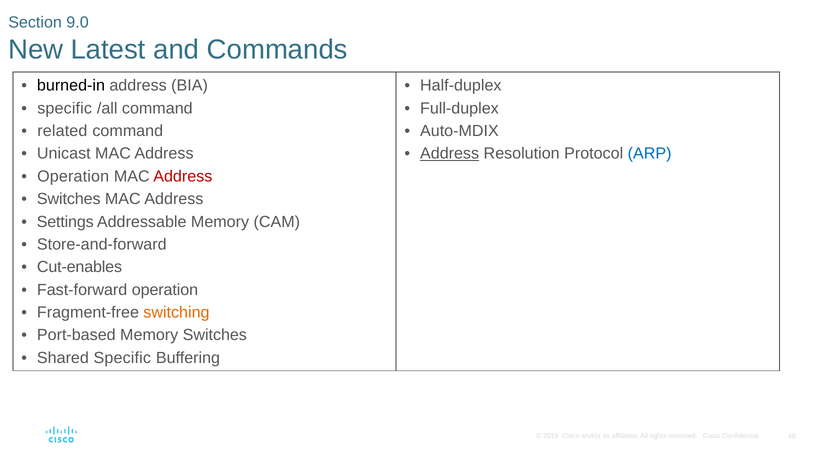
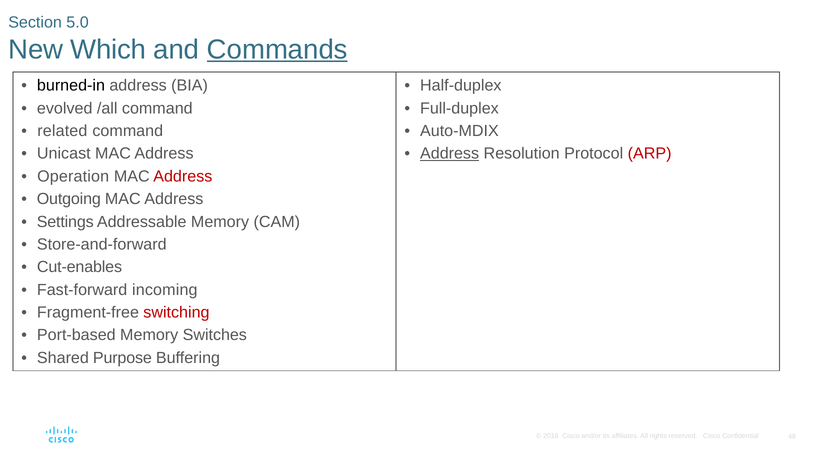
9.0: 9.0 -> 5.0
Latest: Latest -> Which
Commands underline: none -> present
specific at (65, 108): specific -> evolved
ARP colour: blue -> red
Switches at (69, 199): Switches -> Outgoing
Fast-forward operation: operation -> incoming
switching colour: orange -> red
Shared Specific: Specific -> Purpose
